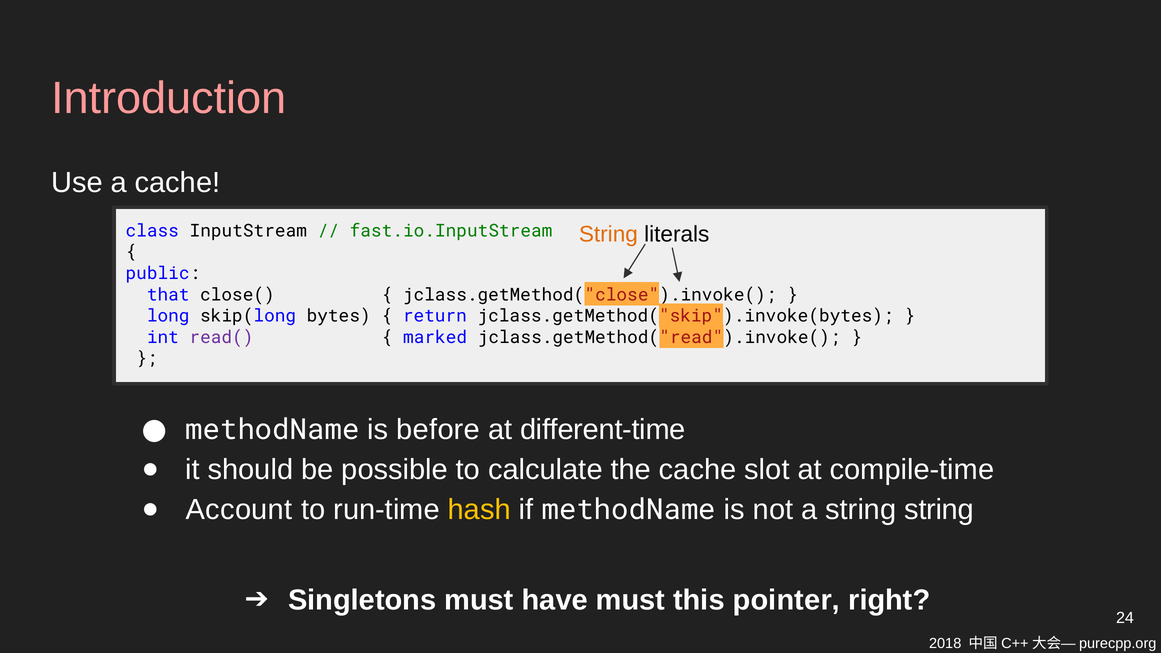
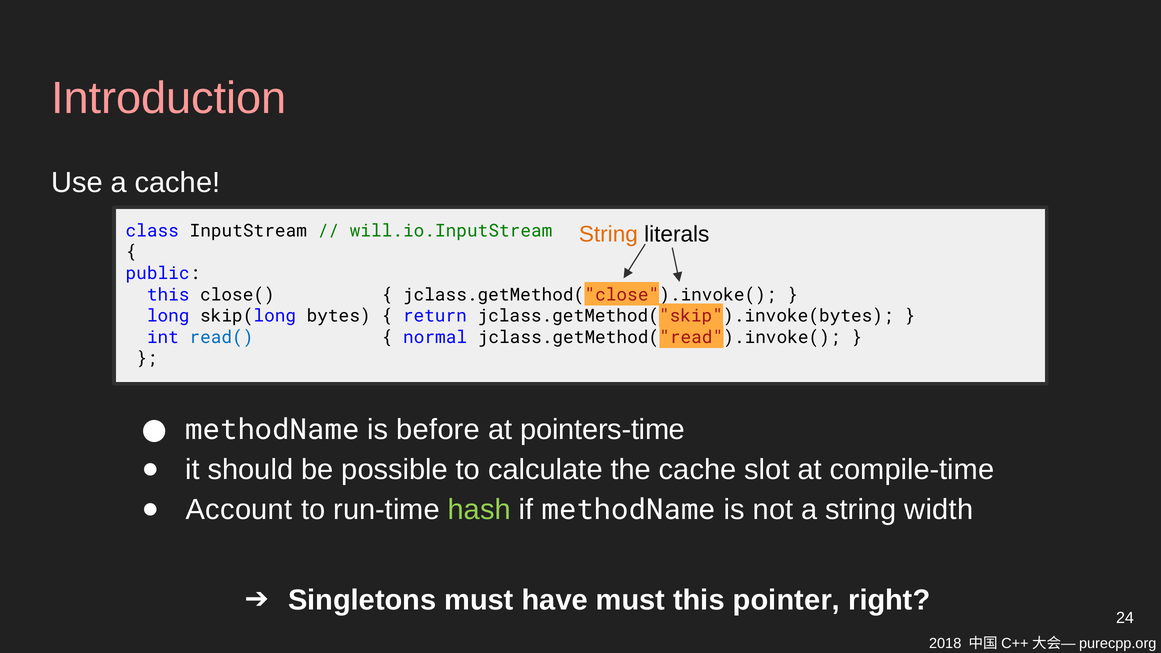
fast.io.InputStream: fast.io.InputStream -> will.io.InputStream
that at (168, 295): that -> this
read( colour: purple -> blue
marked: marked -> normal
different-time: different-time -> pointers-time
hash colour: yellow -> light green
string string: string -> width
